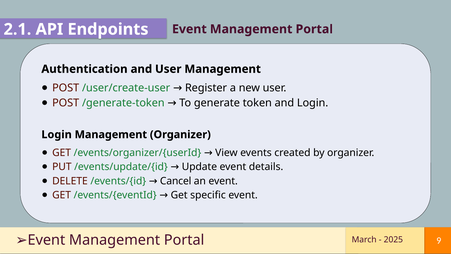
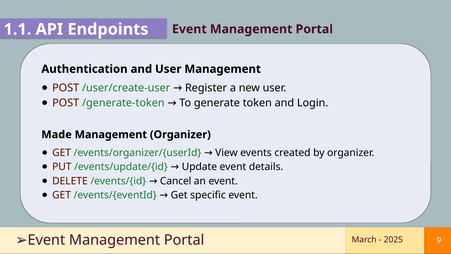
2.1: 2.1 -> 1.1
Login at (57, 134): Login -> Made
